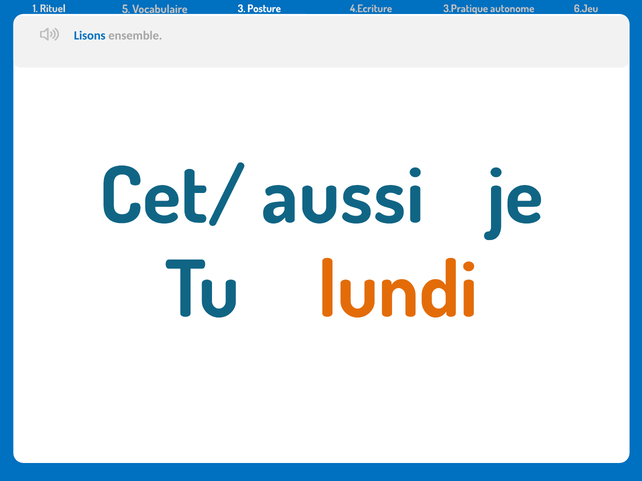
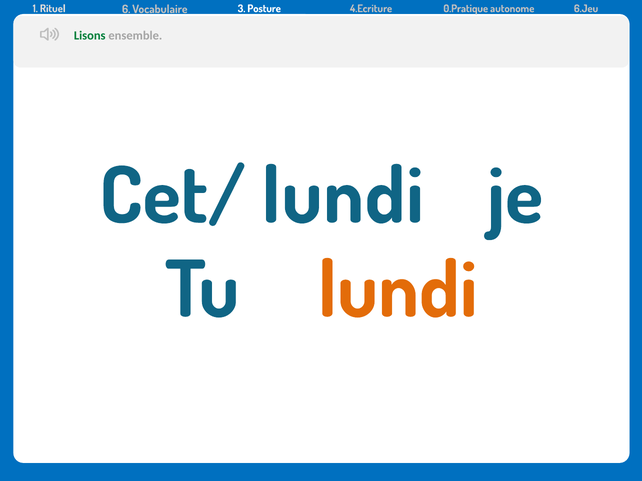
5: 5 -> 6
3.Pratique: 3.Pratique -> 0.Pratique
Lisons colour: blue -> green
Cet/ aussi: aussi -> lundi
